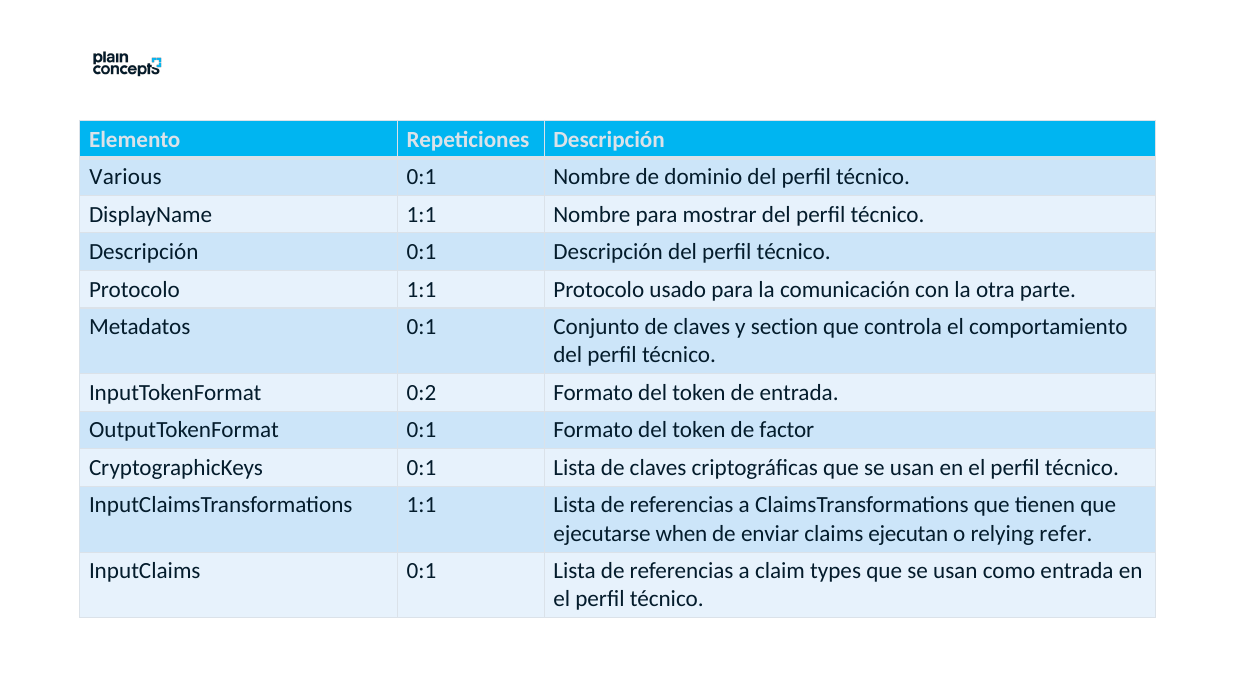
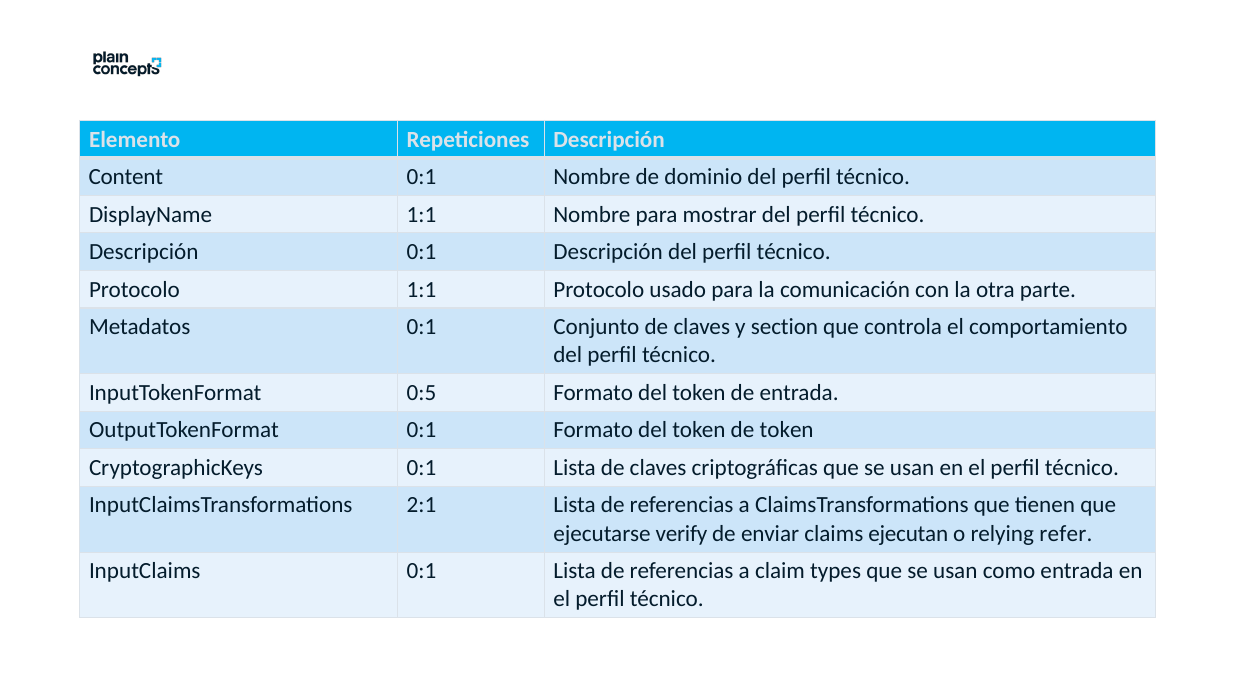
Various: Various -> Content
0:2: 0:2 -> 0:5
de factor: factor -> token
InputClaimsTransformations 1:1: 1:1 -> 2:1
when: when -> verify
